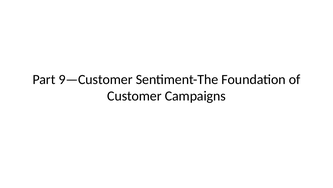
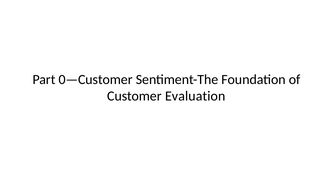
9—Customer: 9—Customer -> 0—Customer
Campaigns: Campaigns -> Evaluation
